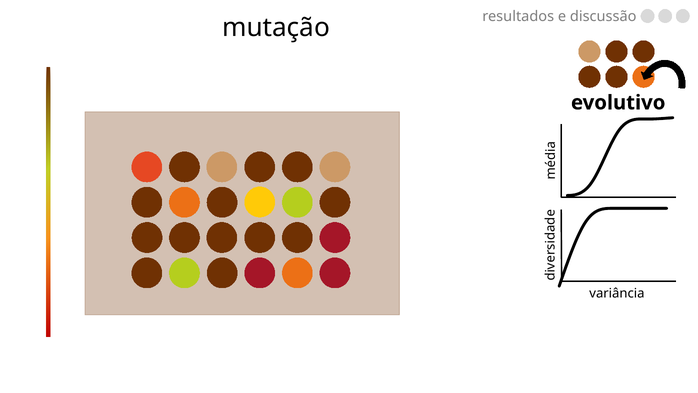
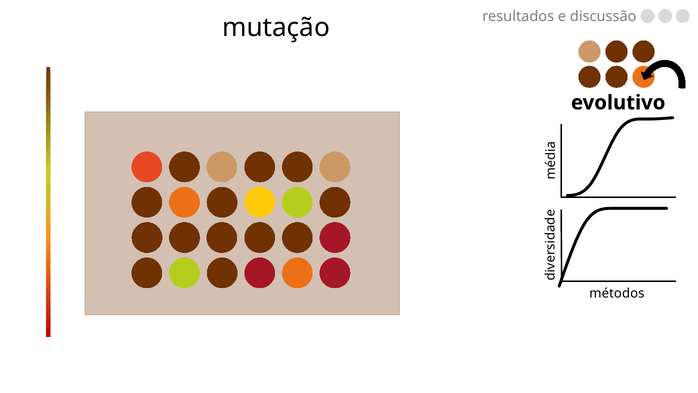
variância: variância -> métodos
